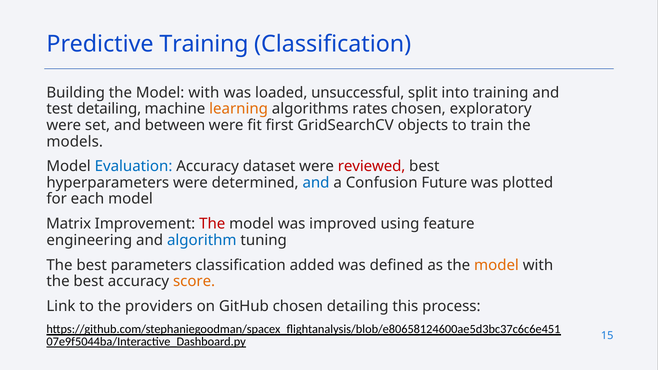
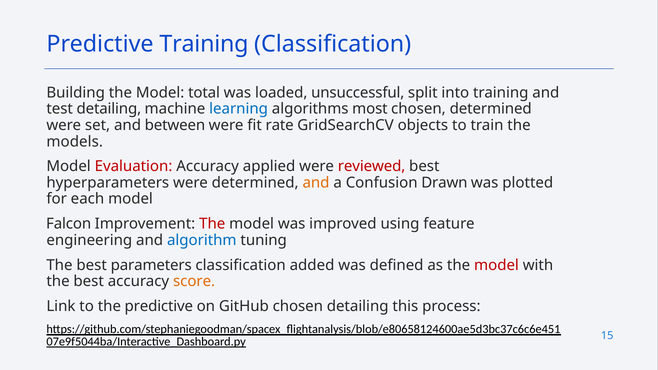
Building the Model with: with -> total
learning colour: orange -> blue
rates: rates -> most
chosen exploratory: exploratory -> determined
first: first -> rate
Evaluation colour: blue -> red
dataset: dataset -> applied
and at (316, 183) colour: blue -> orange
Future: Future -> Drawn
Matrix: Matrix -> Falcon
model at (496, 265) colour: orange -> red
the providers: providers -> predictive
